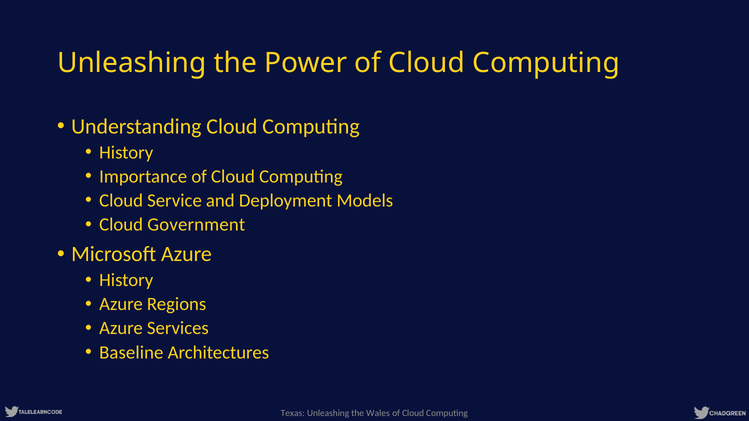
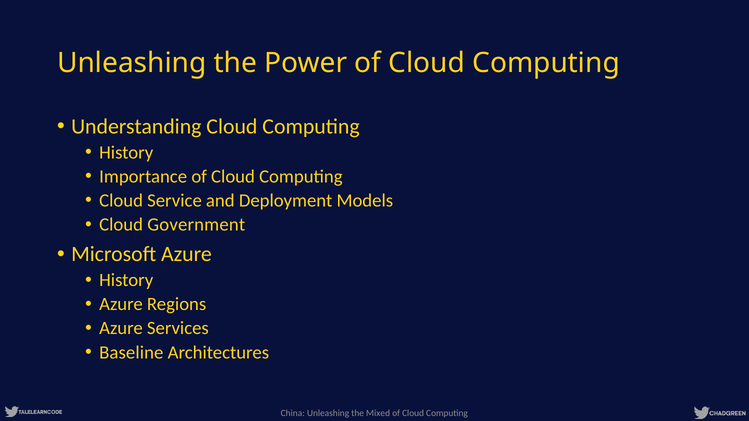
Texas: Texas -> China
Wales: Wales -> Mixed
